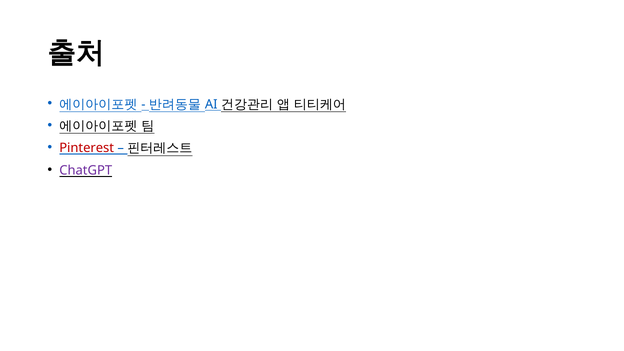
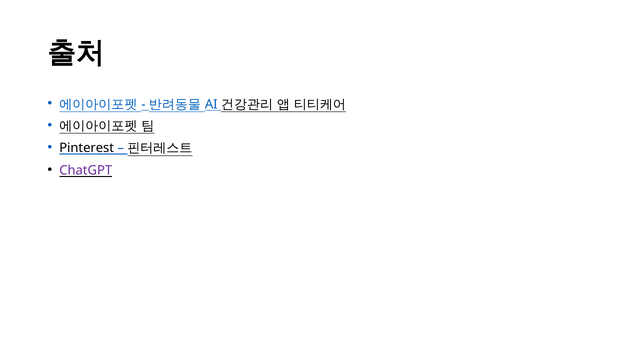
Pinterest colour: red -> black
